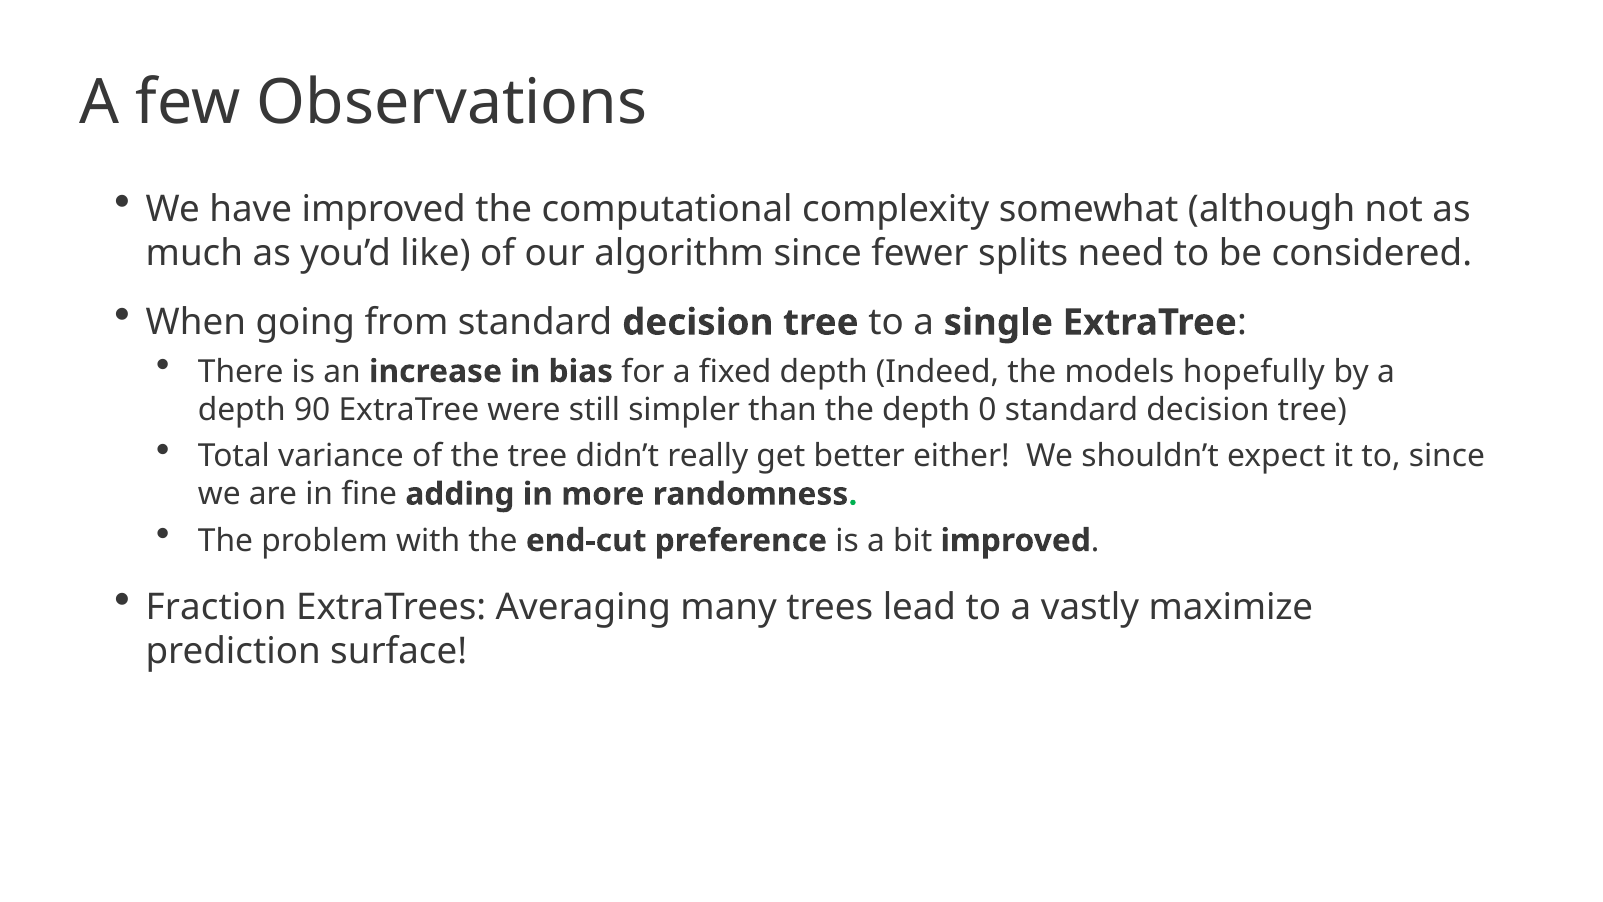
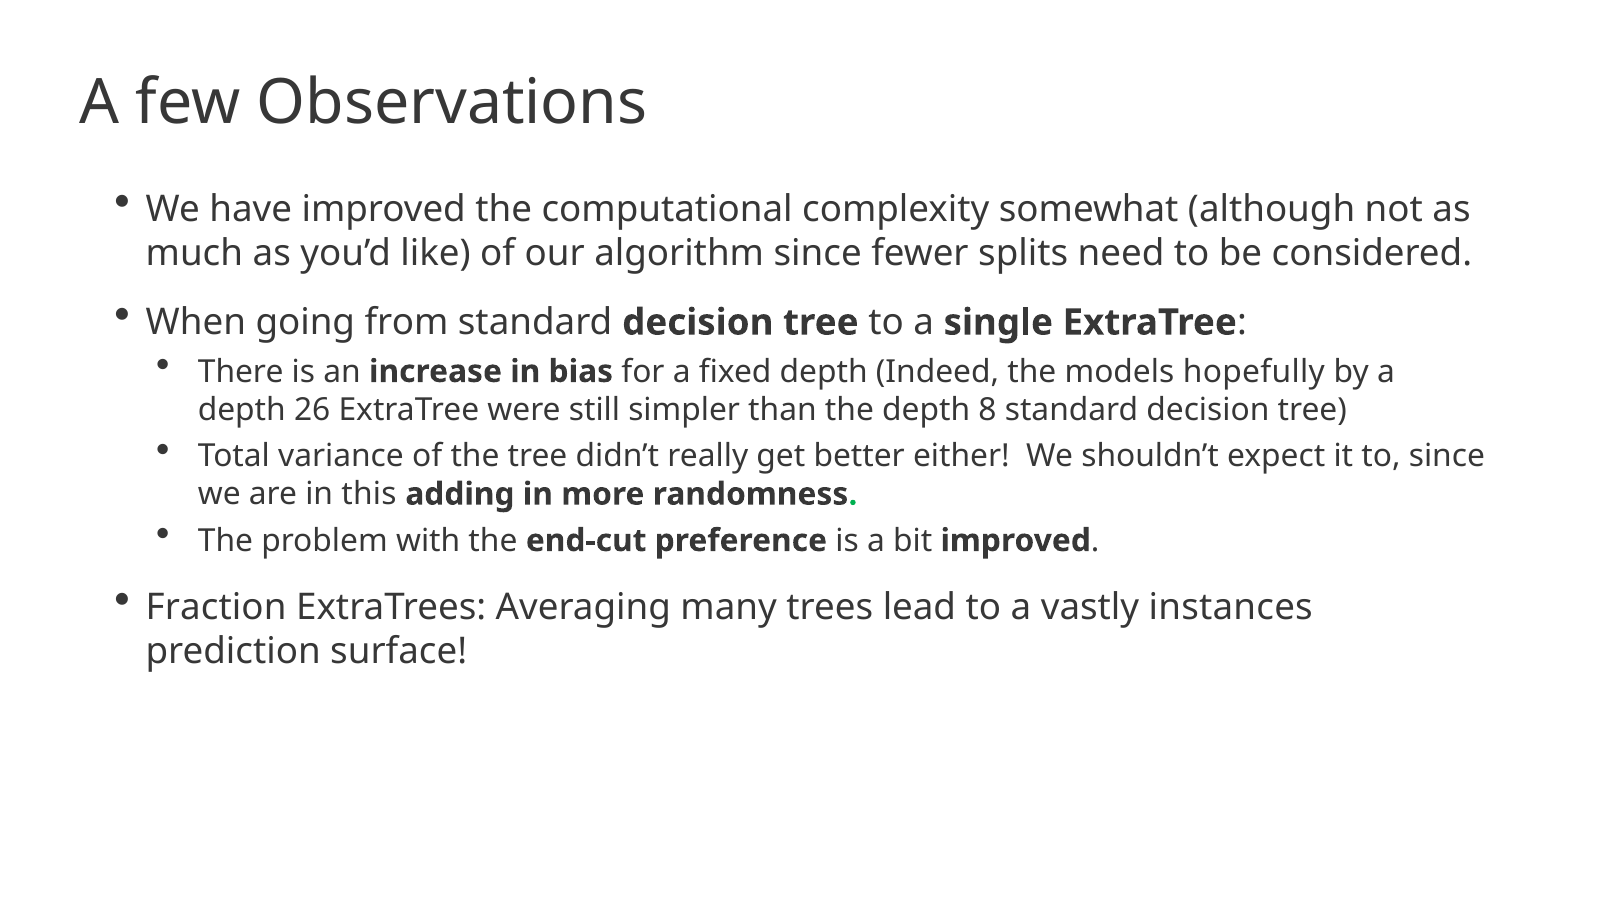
90: 90 -> 26
0: 0 -> 8
fine: fine -> this
maximize: maximize -> instances
